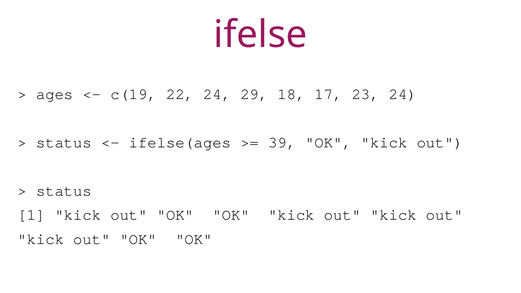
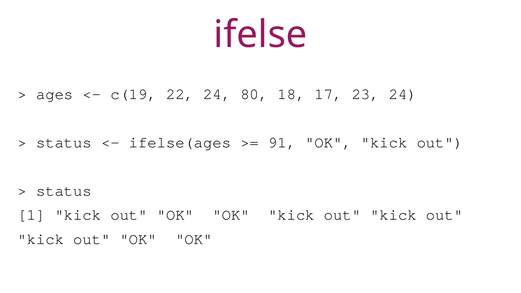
29: 29 -> 80
39: 39 -> 91
